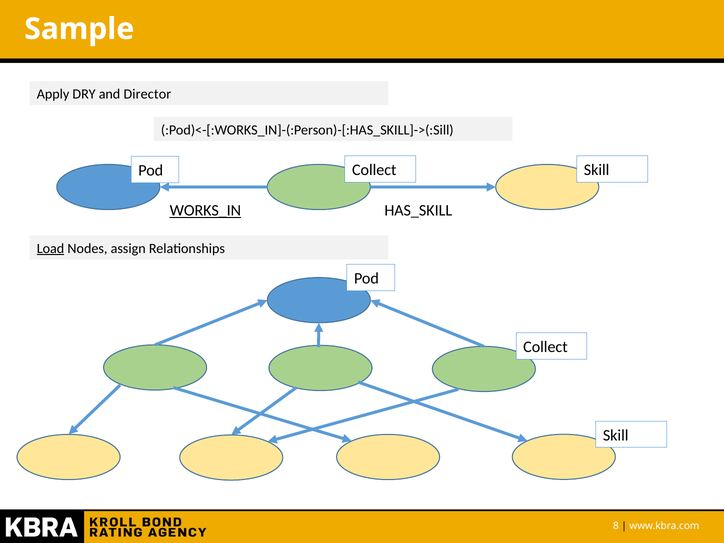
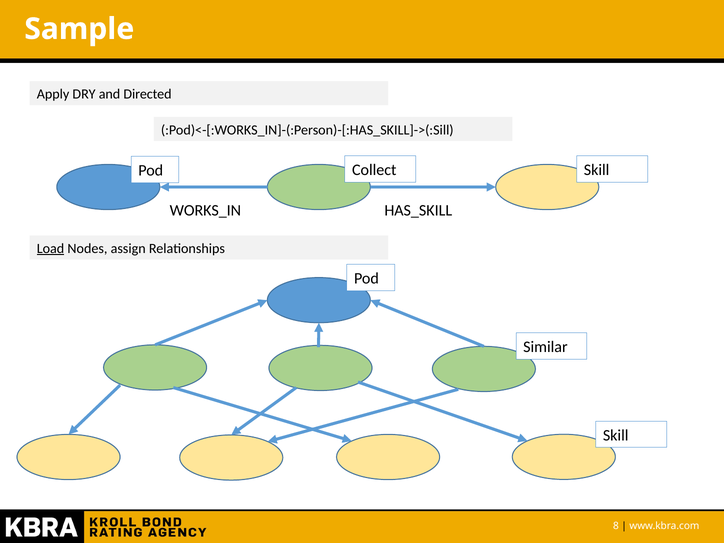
Director: Director -> Directed
WORKS_IN underline: present -> none
Collect at (545, 347): Collect -> Similar
